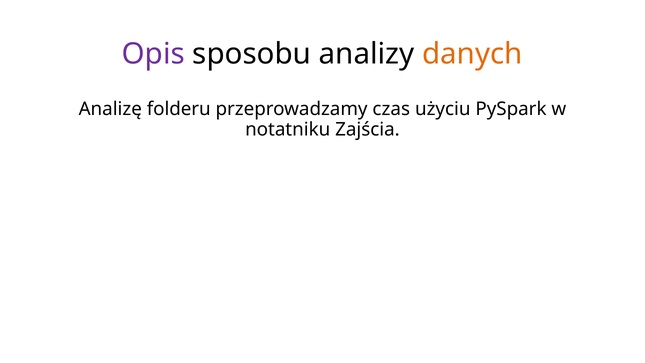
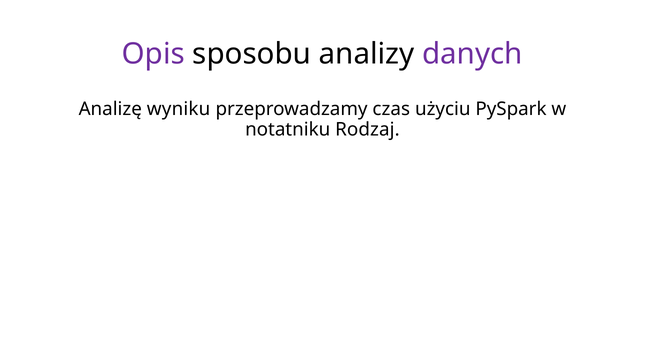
danych colour: orange -> purple
folderu: folderu -> wyniku
Zajścia: Zajścia -> Rodzaj
